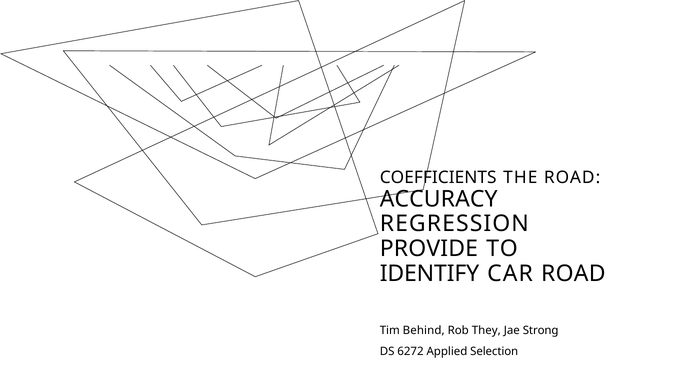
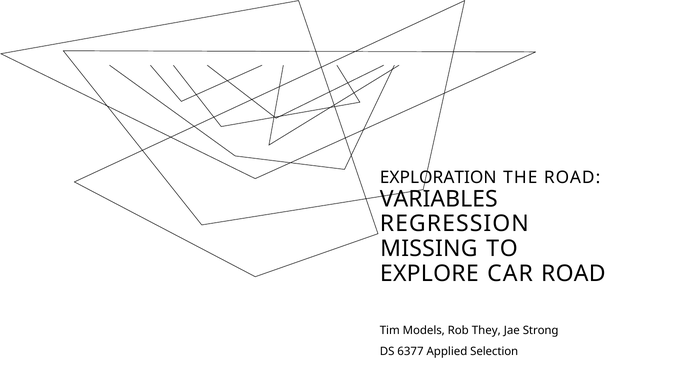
COEFFICIENTS: COEFFICIENTS -> EXPLORATION
ACCURACY: ACCURACY -> VARIABLES
PROVIDE: PROVIDE -> MISSING
IDENTIFY: IDENTIFY -> EXPLORE
Behind: Behind -> Models
6272: 6272 -> 6377
